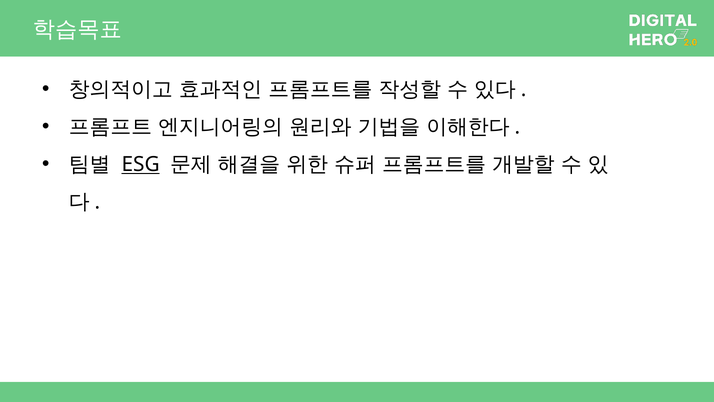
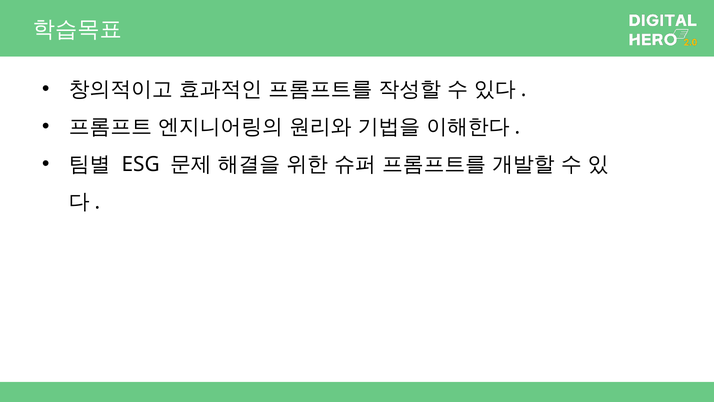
ESG underline: present -> none
